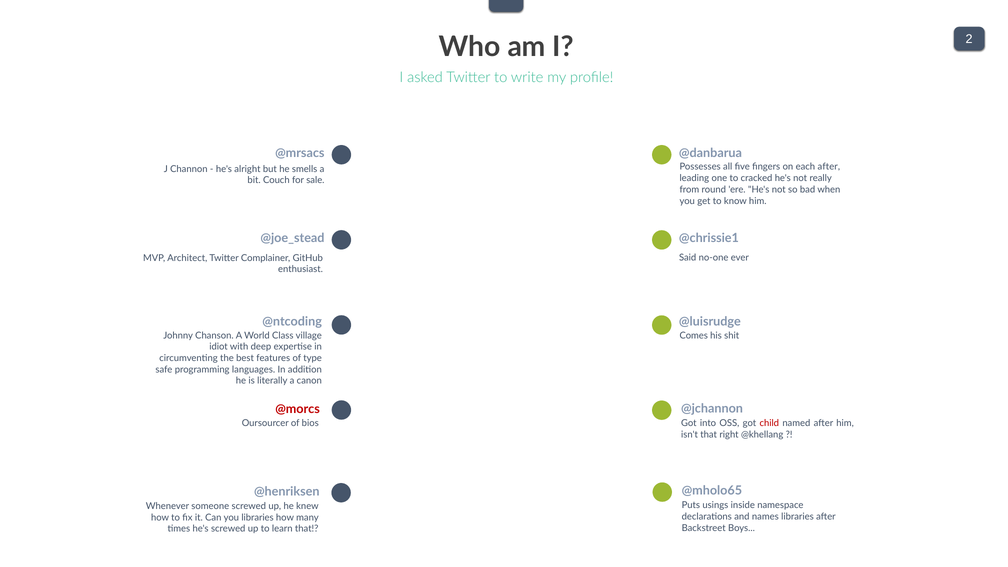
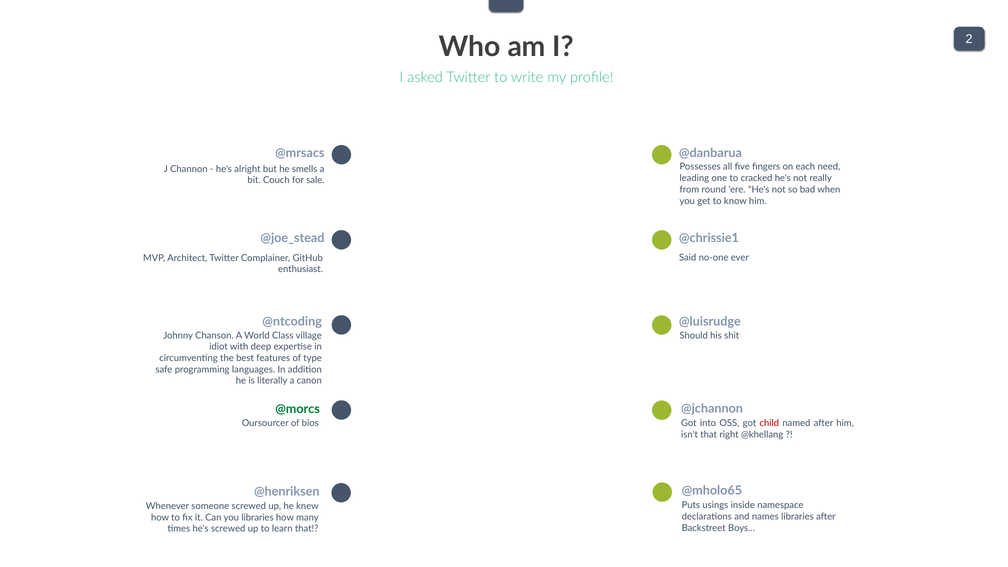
each after: after -> need
Comes: Comes -> Should
@morcs colour: red -> green
